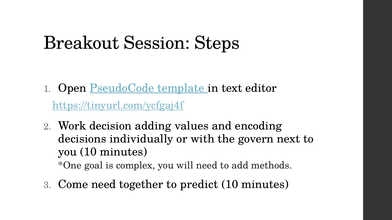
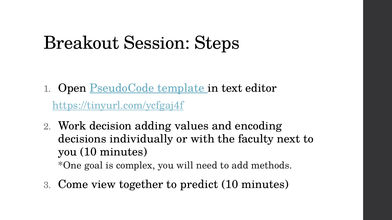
govern: govern -> faculty
Come need: need -> view
